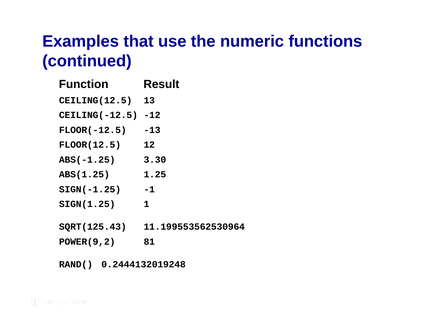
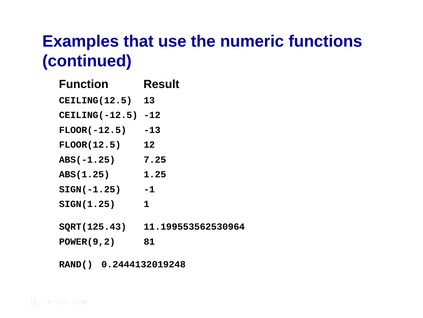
3.30: 3.30 -> 7.25
